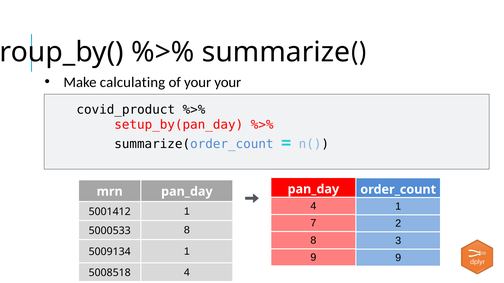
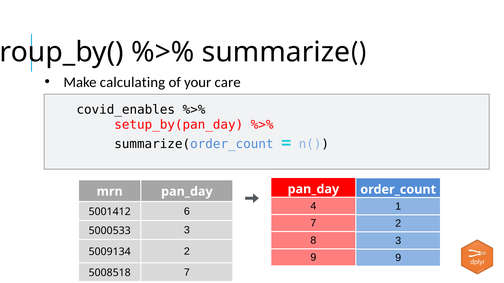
your your: your -> care
covid_product: covid_product -> covid_enables
5001412 1: 1 -> 6
5000533 8: 8 -> 3
5009134 1: 1 -> 2
5008518 4: 4 -> 7
